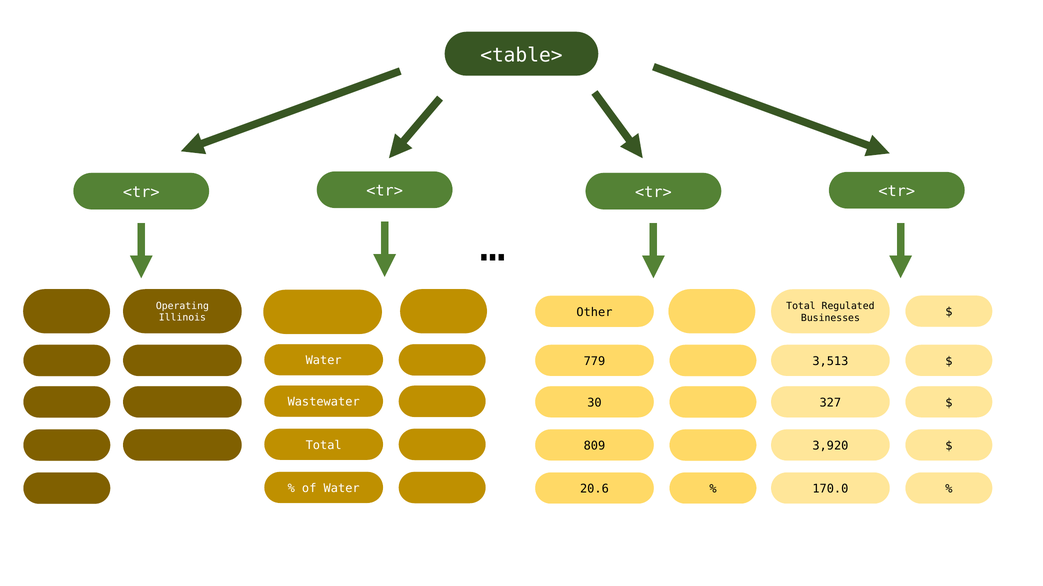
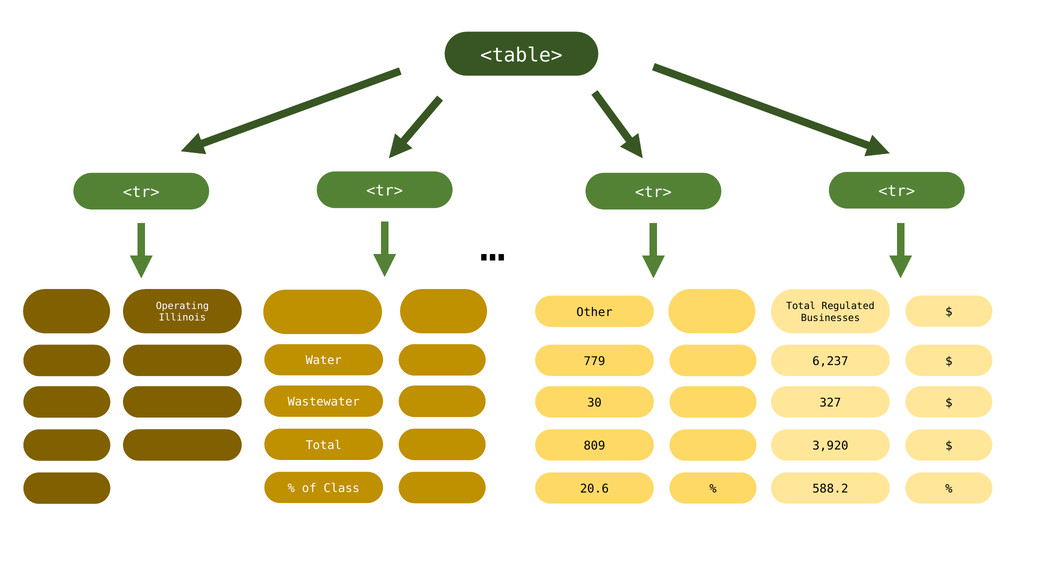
3,513: 3,513 -> 6,237
of Water: Water -> Class
170.0: 170.0 -> 588.2
